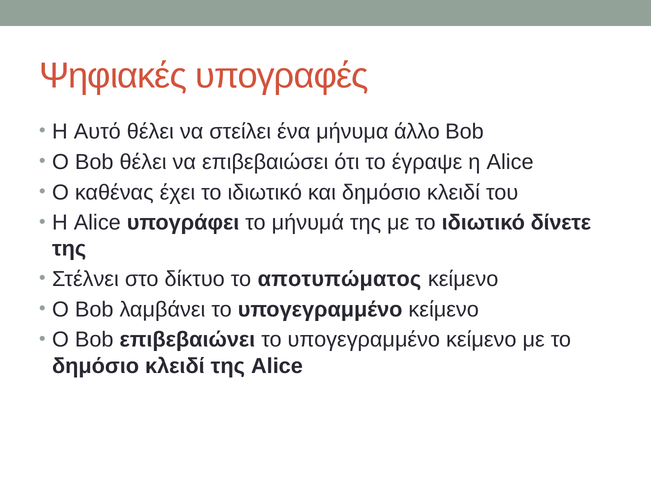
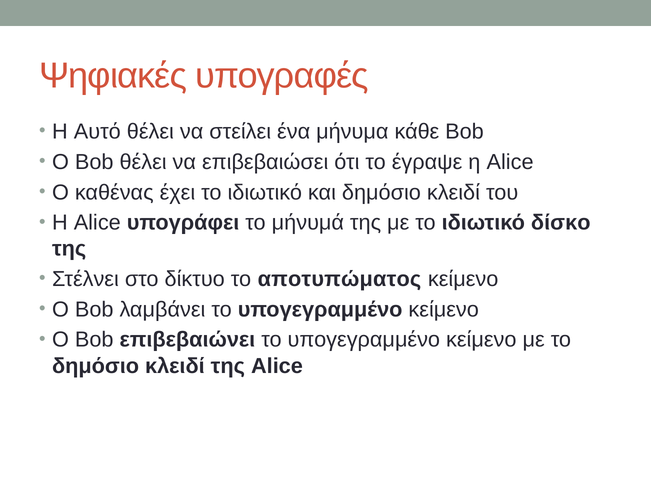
άλλο: άλλο -> κάθε
δίνετε: δίνετε -> δίσκο
